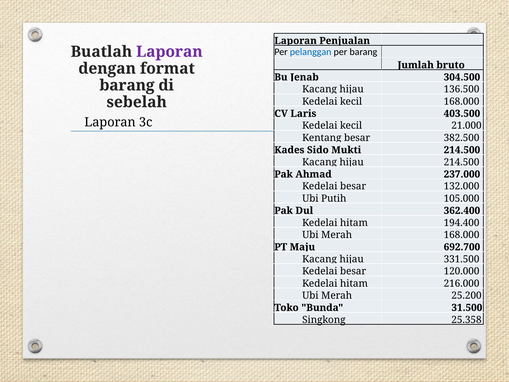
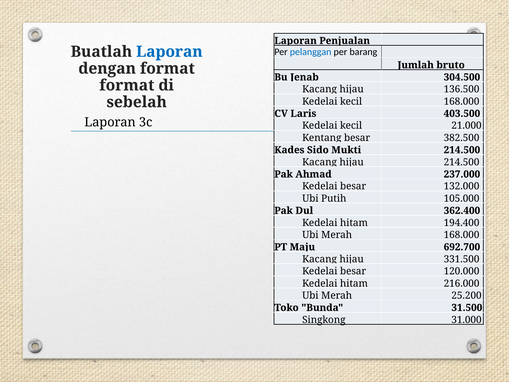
Laporan at (169, 52) colour: purple -> blue
barang at (127, 85): barang -> format
25.358: 25.358 -> 31.000
